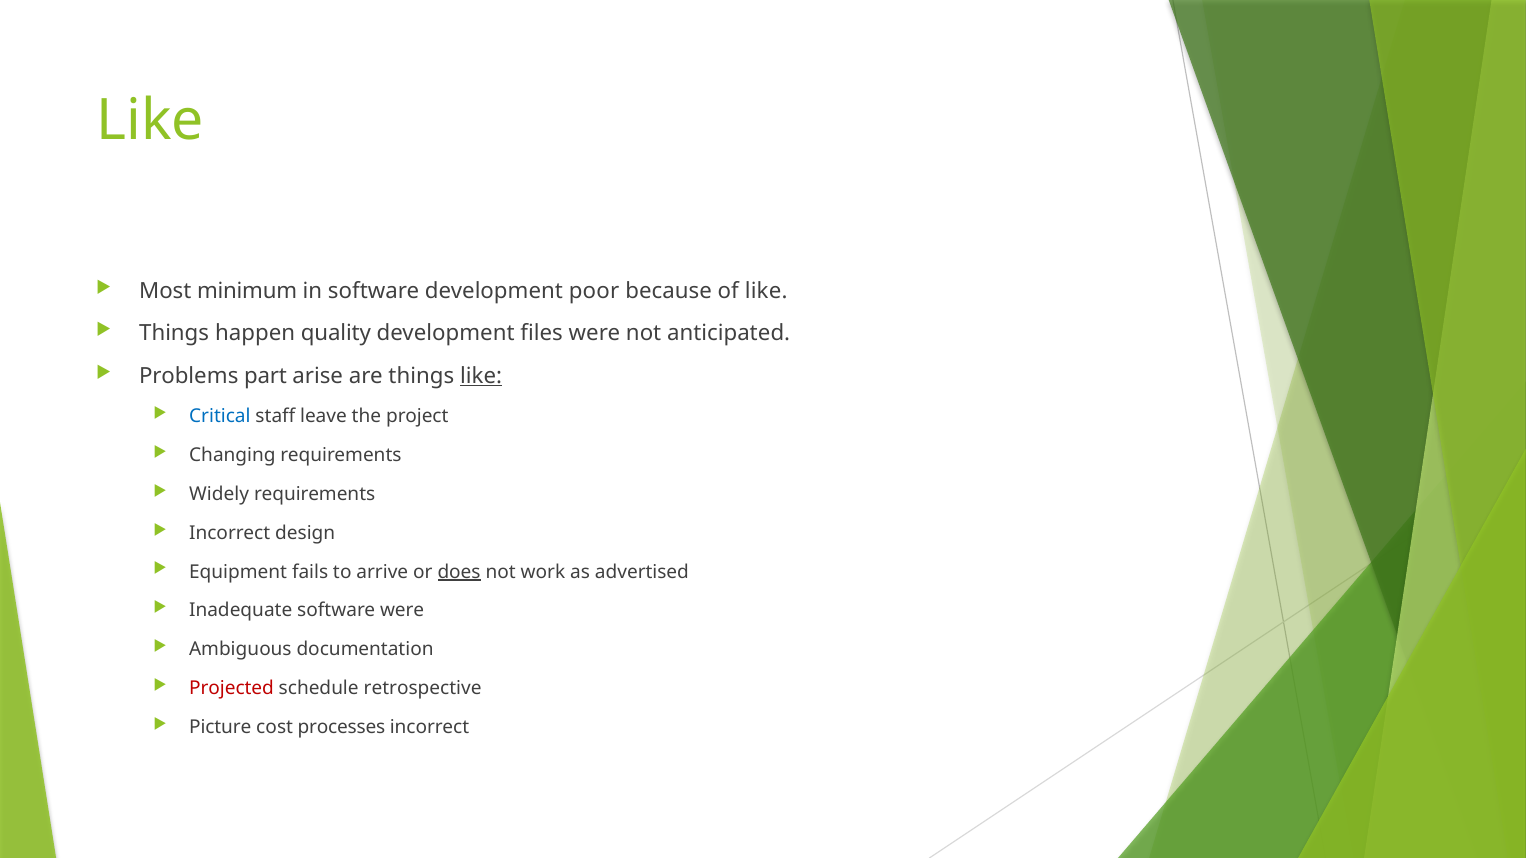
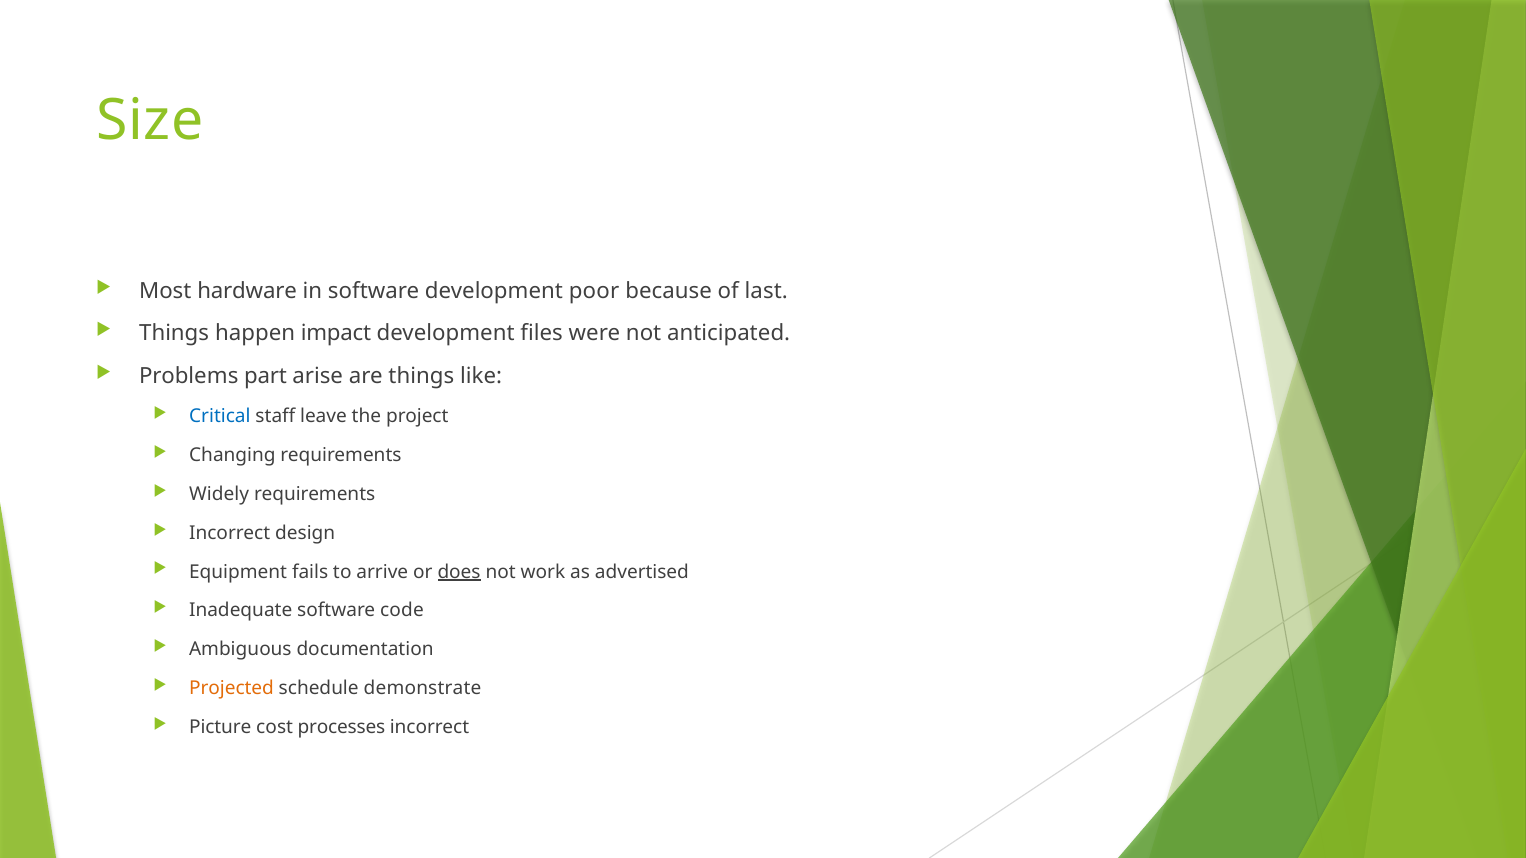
Like at (150, 120): Like -> Size
minimum: minimum -> hardware
of like: like -> last
quality: quality -> impact
like at (481, 376) underline: present -> none
software were: were -> code
Projected colour: red -> orange
retrospective: retrospective -> demonstrate
